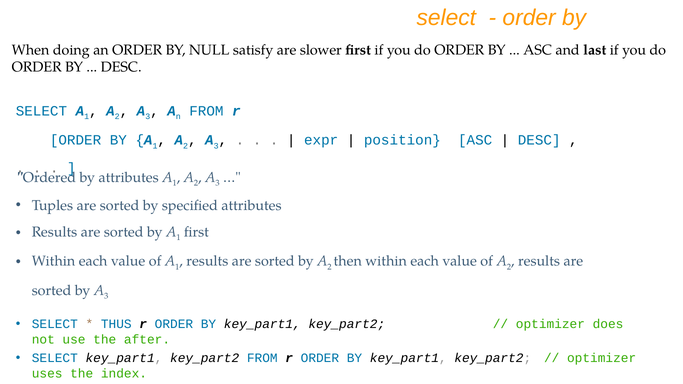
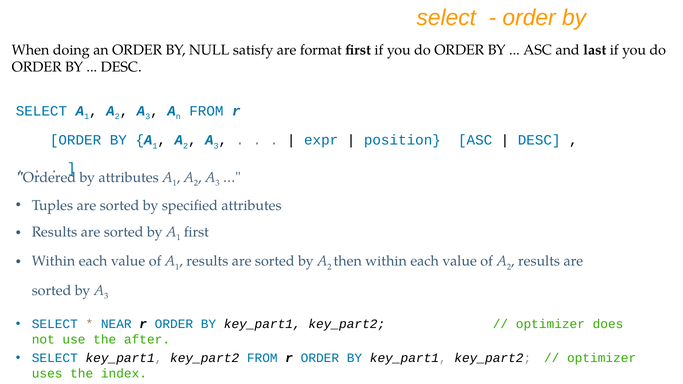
slower: slower -> format
THUS: THUS -> NEAR
